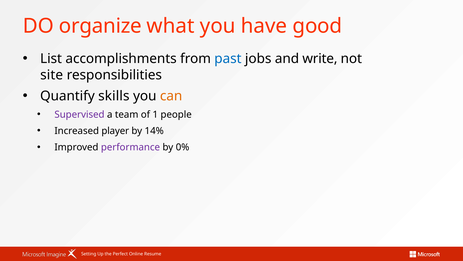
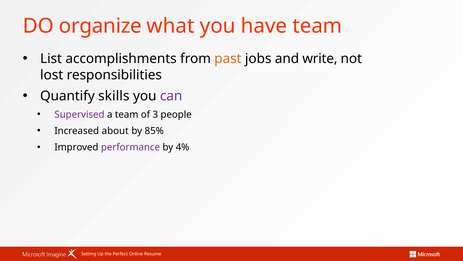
have good: good -> team
past colour: blue -> orange
site: site -> lost
can colour: orange -> purple
1: 1 -> 3
player: player -> about
14%: 14% -> 85%
0%: 0% -> 4%
